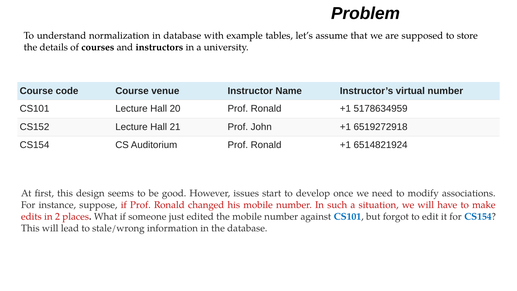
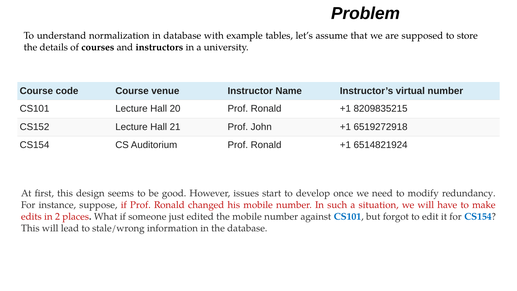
5178634959: 5178634959 -> 8209835215
associations: associations -> redundancy
